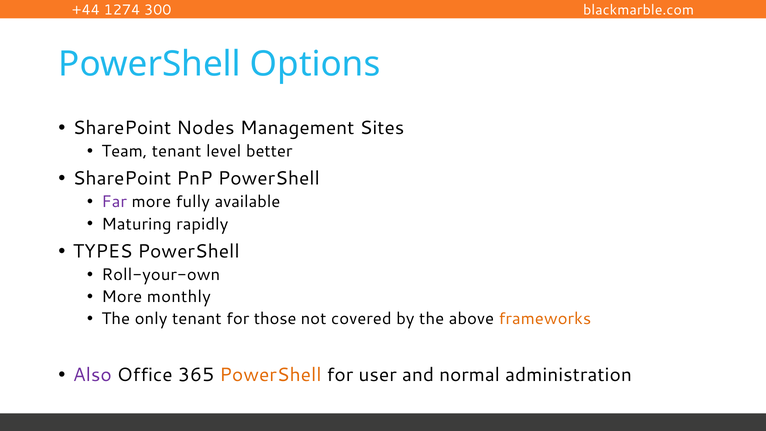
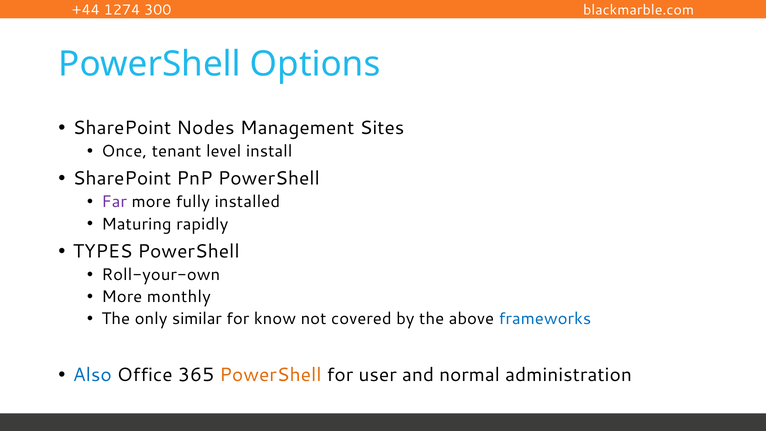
Team: Team -> Once
better: better -> install
available: available -> installed
only tenant: tenant -> similar
those: those -> know
frameworks colour: orange -> blue
Also colour: purple -> blue
